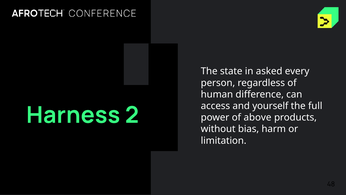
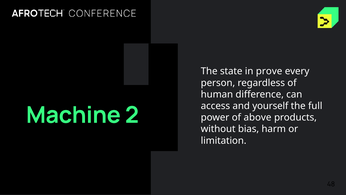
asked: asked -> prove
Harness: Harness -> Machine
